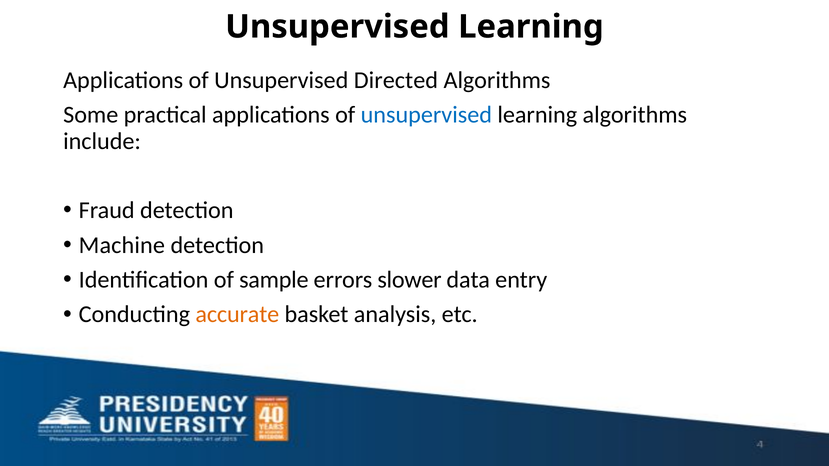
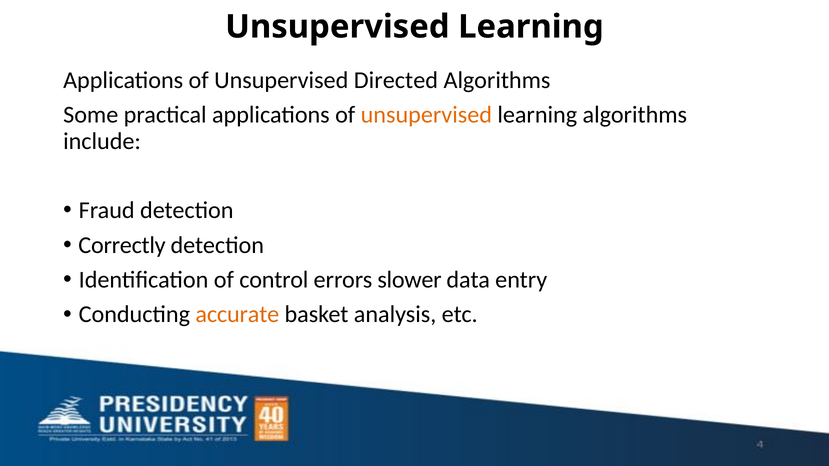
unsupervised at (426, 115) colour: blue -> orange
Machine: Machine -> Correctly
sample: sample -> control
